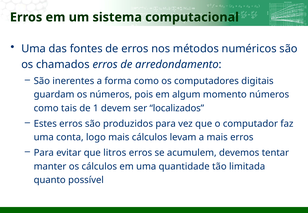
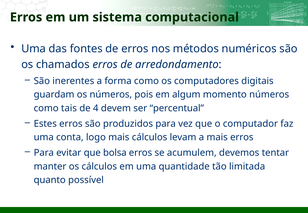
1: 1 -> 4
localizados: localizados -> percentual
litros: litros -> bolsa
